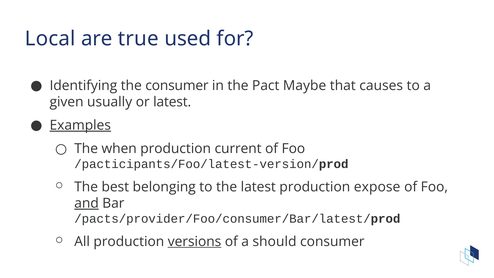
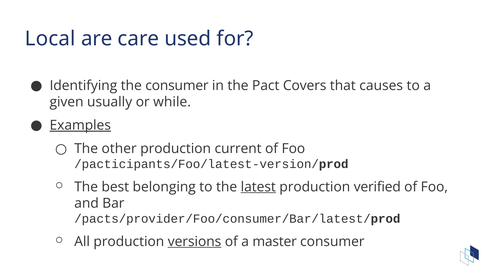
true: true -> care
Maybe: Maybe -> Covers
or latest: latest -> while
when: when -> other
latest at (258, 187) underline: none -> present
expose: expose -> verified
and underline: present -> none
should: should -> master
